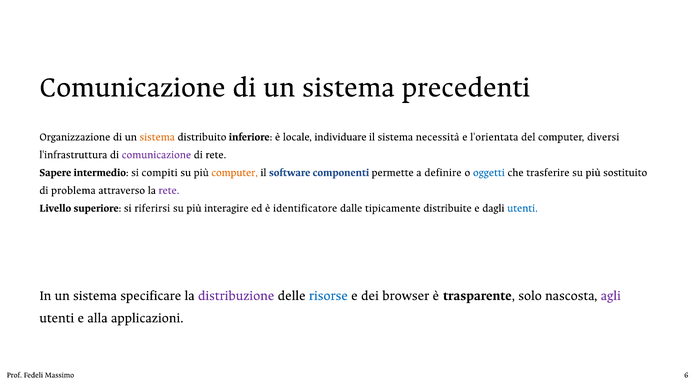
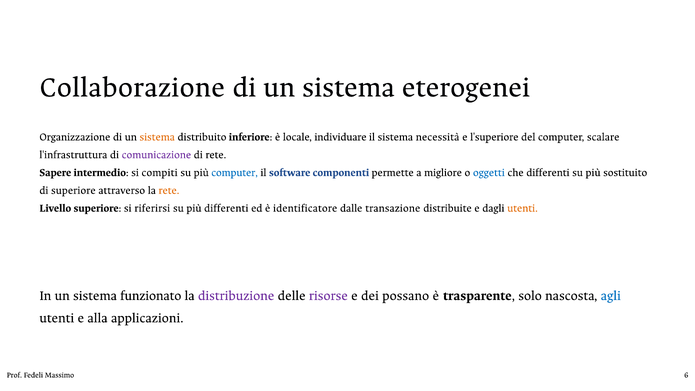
Comunicazione at (132, 87): Comunicazione -> Collaborazione
precedenti: precedenti -> eterogenei
l'orientata: l'orientata -> l'superiore
diversi: diversi -> scalare
computer at (235, 172) colour: orange -> blue
definire: definire -> migliore
che trasferire: trasferire -> differenti
di problema: problema -> superiore
rete at (169, 190) colour: purple -> orange
più interagire: interagire -> differenti
tipicamente: tipicamente -> transazione
utenti at (522, 208) colour: blue -> orange
specificare: specificare -> funzionato
risorse colour: blue -> purple
browser: browser -> possano
agli colour: purple -> blue
